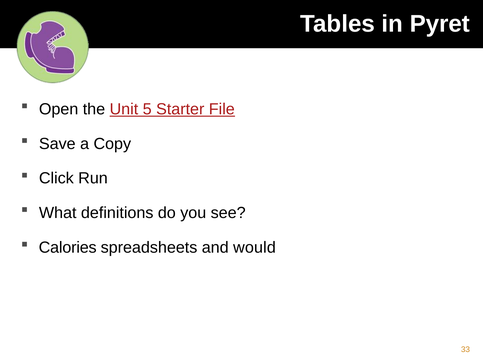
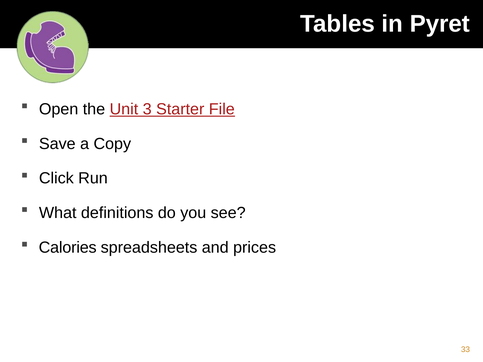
5: 5 -> 3
would: would -> prices
